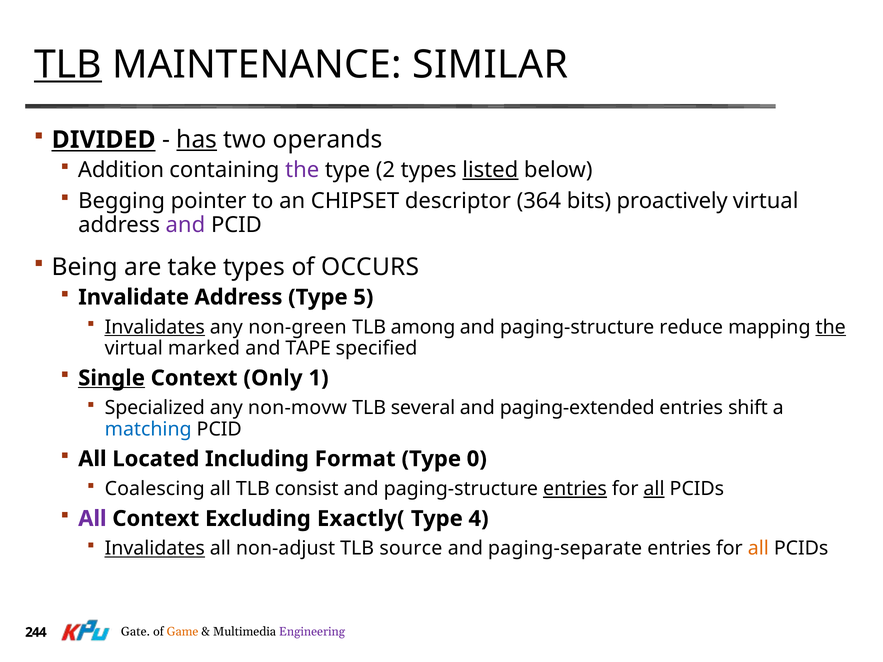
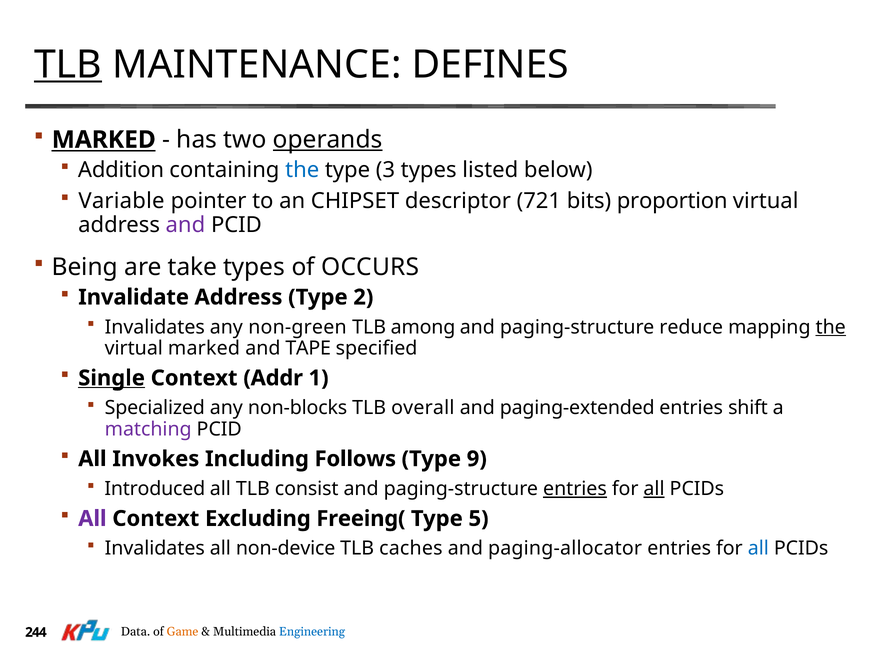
SIMILAR: SIMILAR -> DEFINES
DIVIDED at (104, 140): DIVIDED -> MARKED
has underline: present -> none
operands underline: none -> present
the at (302, 170) colour: purple -> blue
2: 2 -> 3
listed underline: present -> none
Begging: Begging -> Variable
364: 364 -> 721
proactively: proactively -> proportion
5: 5 -> 2
Invalidates at (155, 327) underline: present -> none
Only: Only -> Addr
non-movw: non-movw -> non-blocks
several: several -> overall
matching colour: blue -> purple
Located: Located -> Invokes
Format: Format -> Follows
0: 0 -> 9
Coalescing: Coalescing -> Introduced
Exactly(: Exactly( -> Freeing(
4: 4 -> 5
Invalidates at (155, 549) underline: present -> none
non-adjust: non-adjust -> non-device
source: source -> caches
paging-separate: paging-separate -> paging-allocator
all at (758, 549) colour: orange -> blue
Gate: Gate -> Data
Engineering colour: purple -> blue
